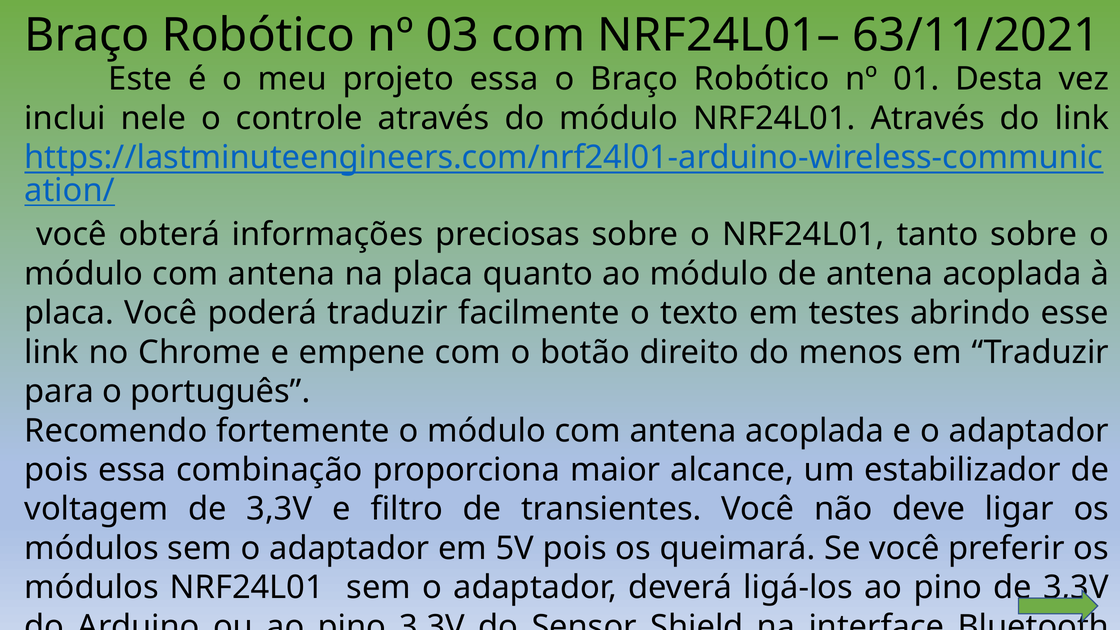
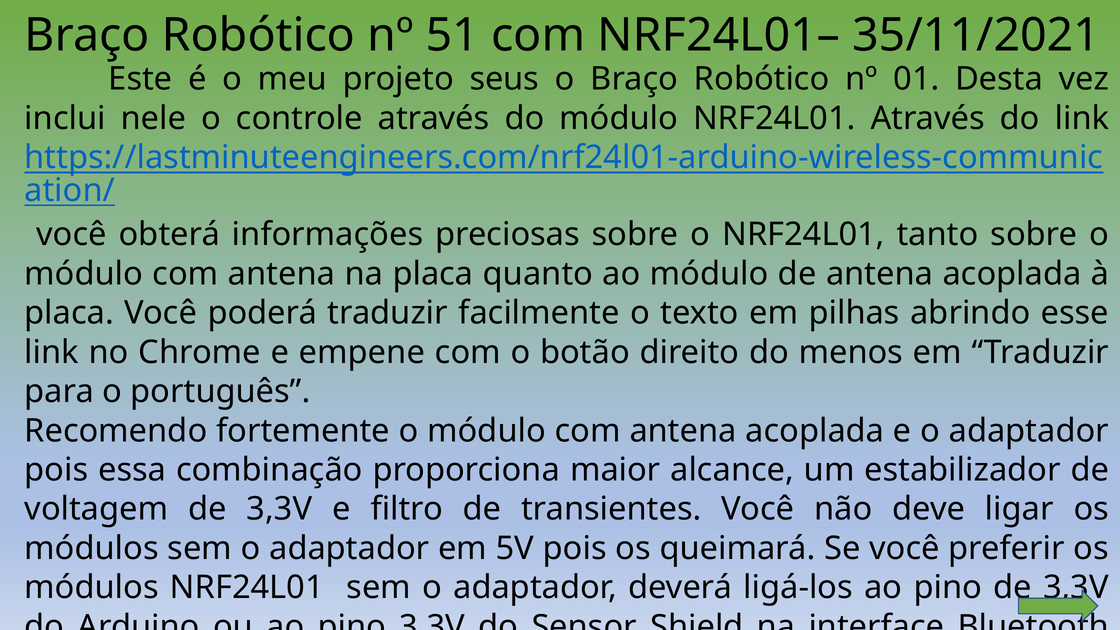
03: 03 -> 51
63/11/2021: 63/11/2021 -> 35/11/2021
projeto essa: essa -> seus
testes: testes -> pilhas
